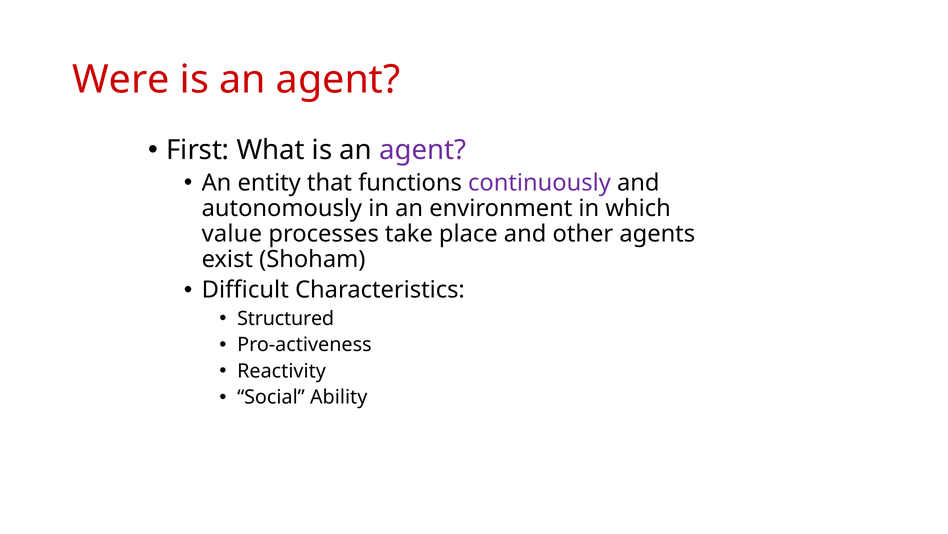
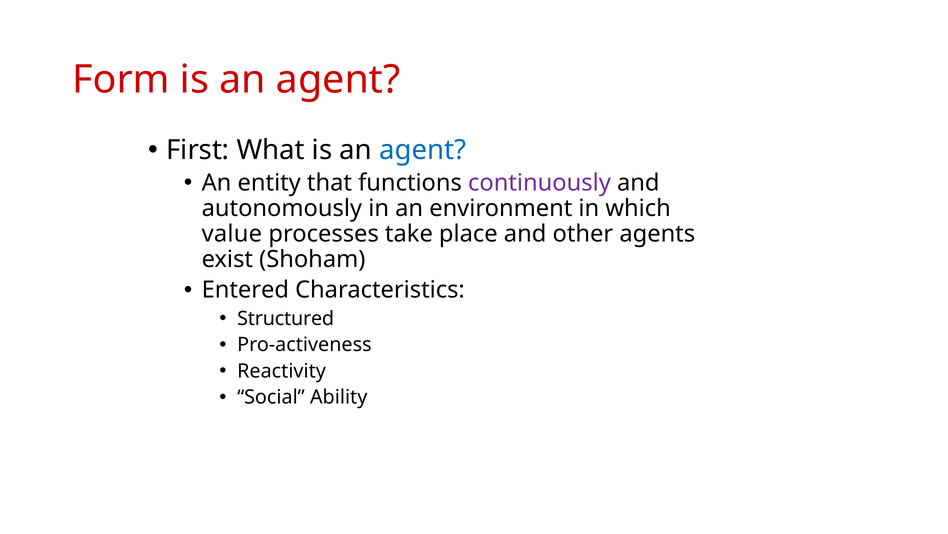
Were: Were -> Form
agent at (423, 150) colour: purple -> blue
Difficult: Difficult -> Entered
